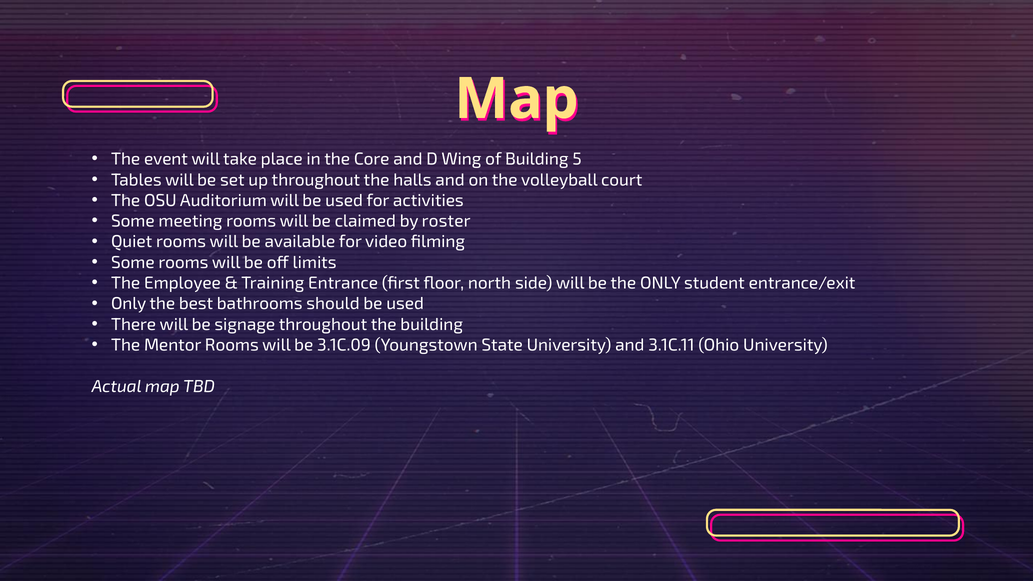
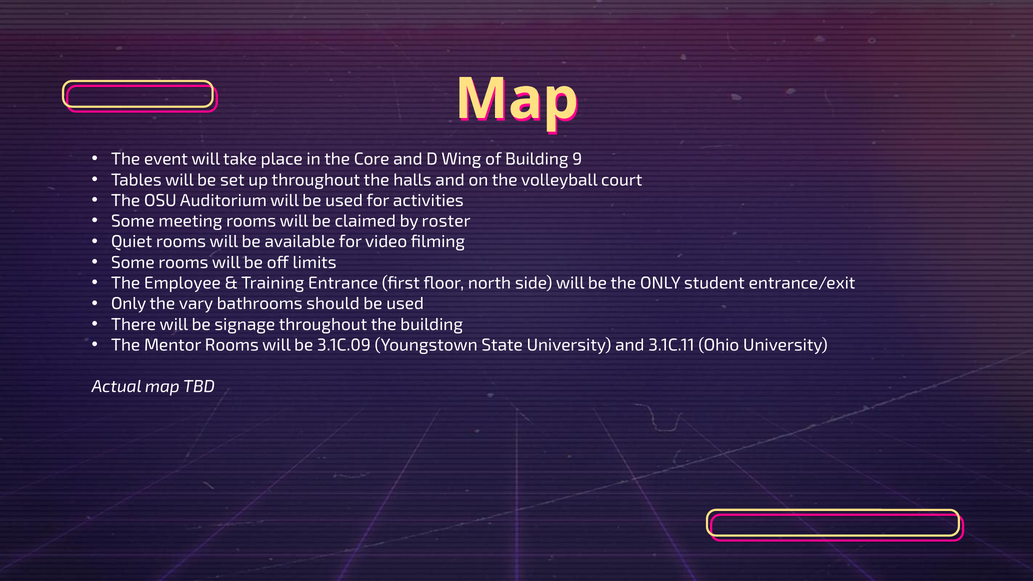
5: 5 -> 9
best: best -> vary
